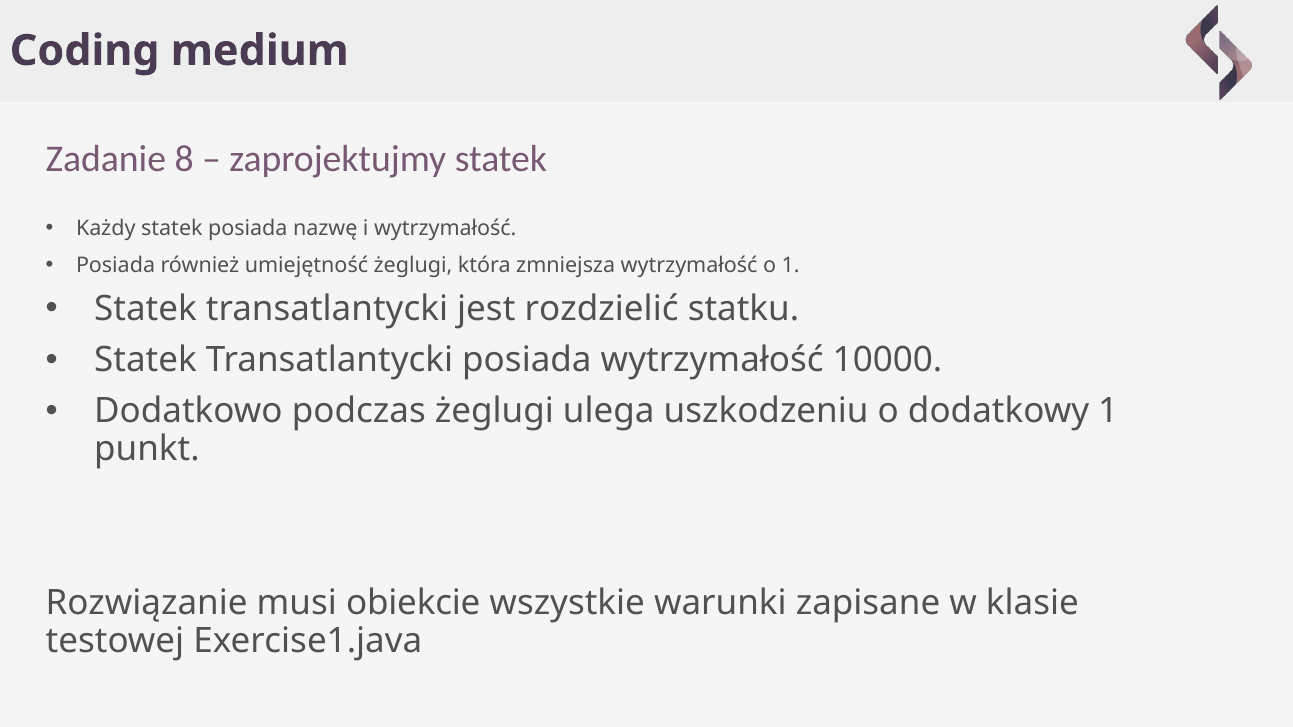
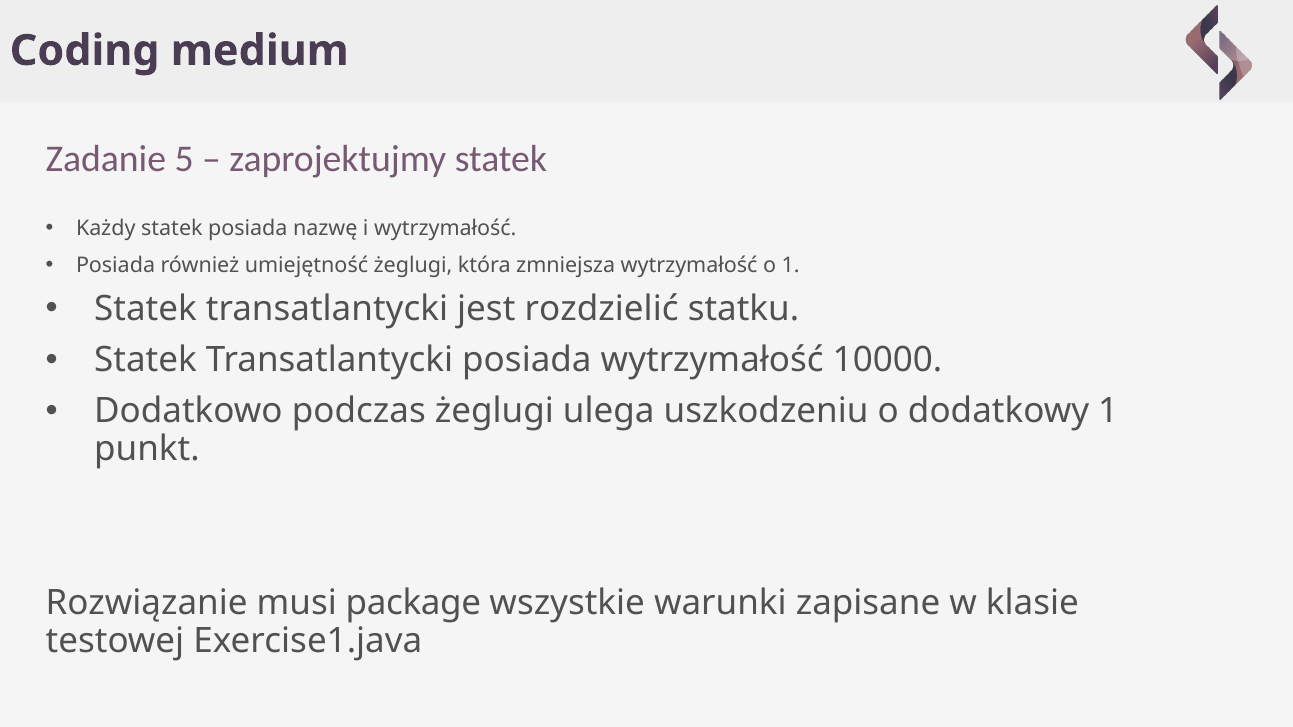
8: 8 -> 5
obiekcie: obiekcie -> package
